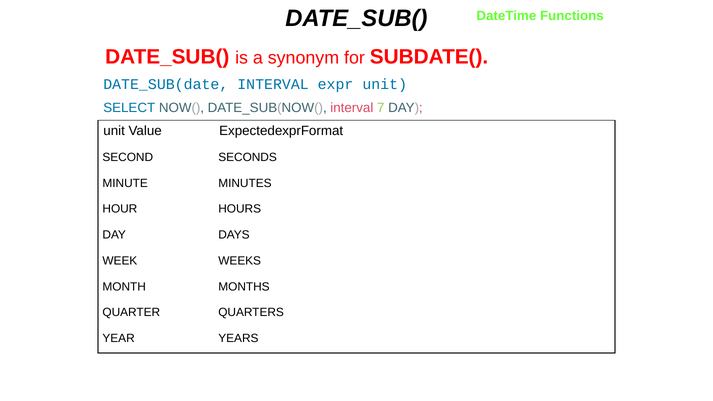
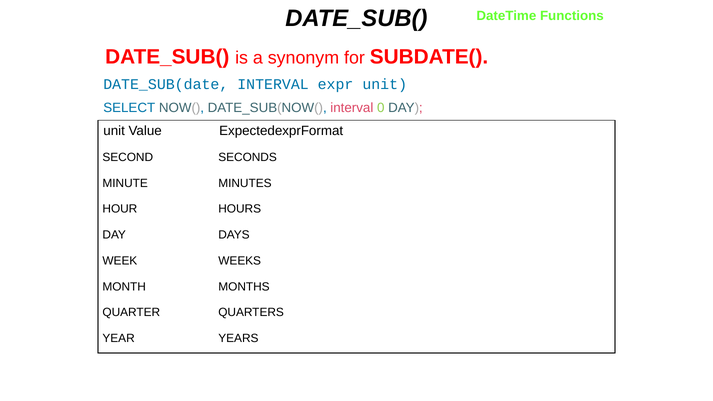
7: 7 -> 0
